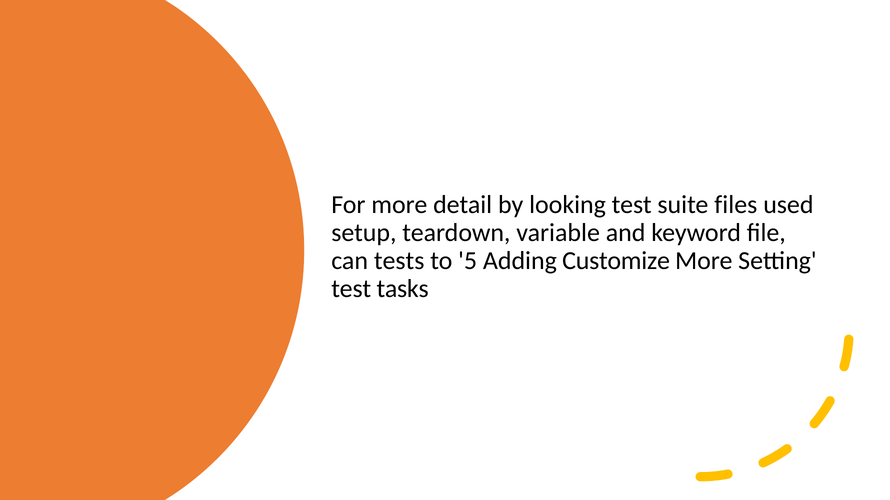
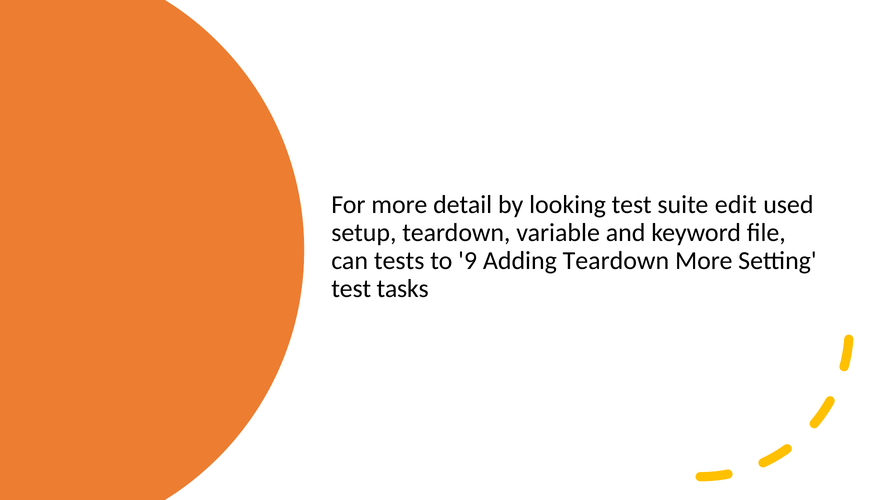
files: files -> edit
5: 5 -> 9
Adding Customize: Customize -> Teardown
